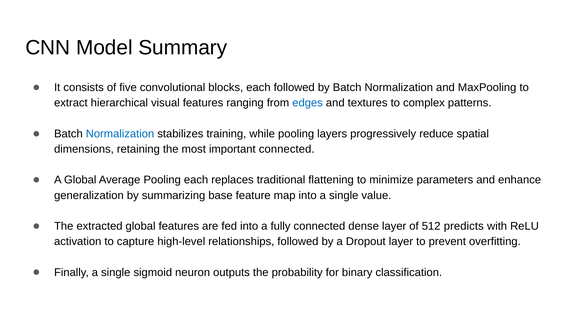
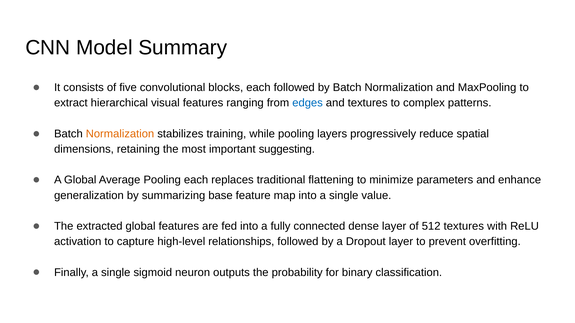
Normalization at (120, 134) colour: blue -> orange
important connected: connected -> suggesting
512 predicts: predicts -> textures
